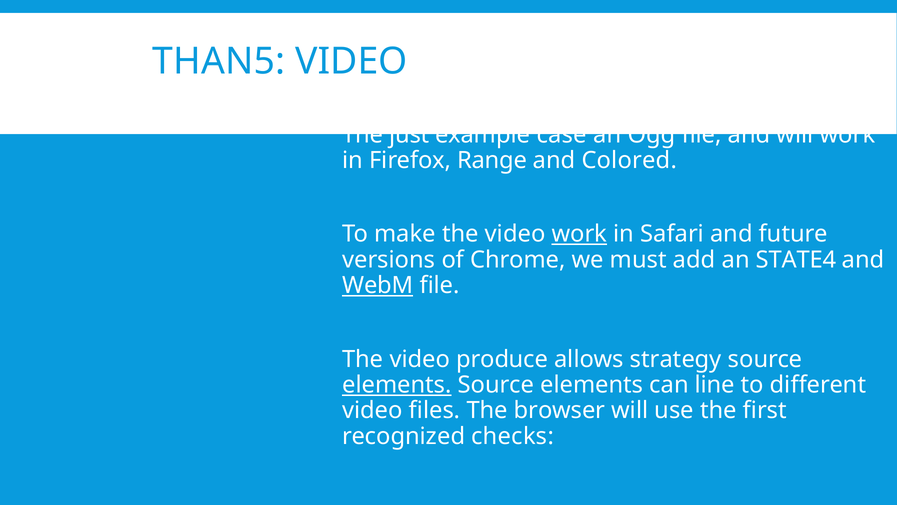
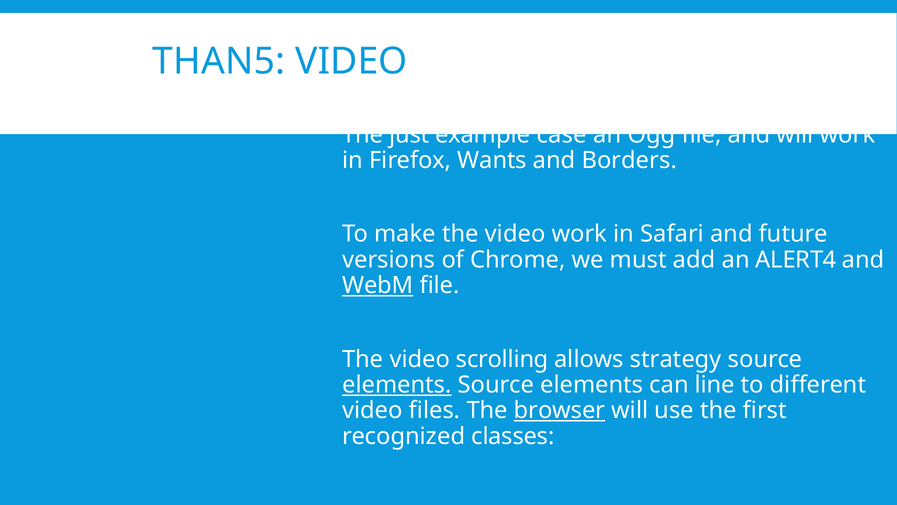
Range: Range -> Wants
Colored: Colored -> Borders
work at (579, 234) underline: present -> none
STATE4: STATE4 -> ALERT4
produce: produce -> scrolling
browser underline: none -> present
checks: checks -> classes
